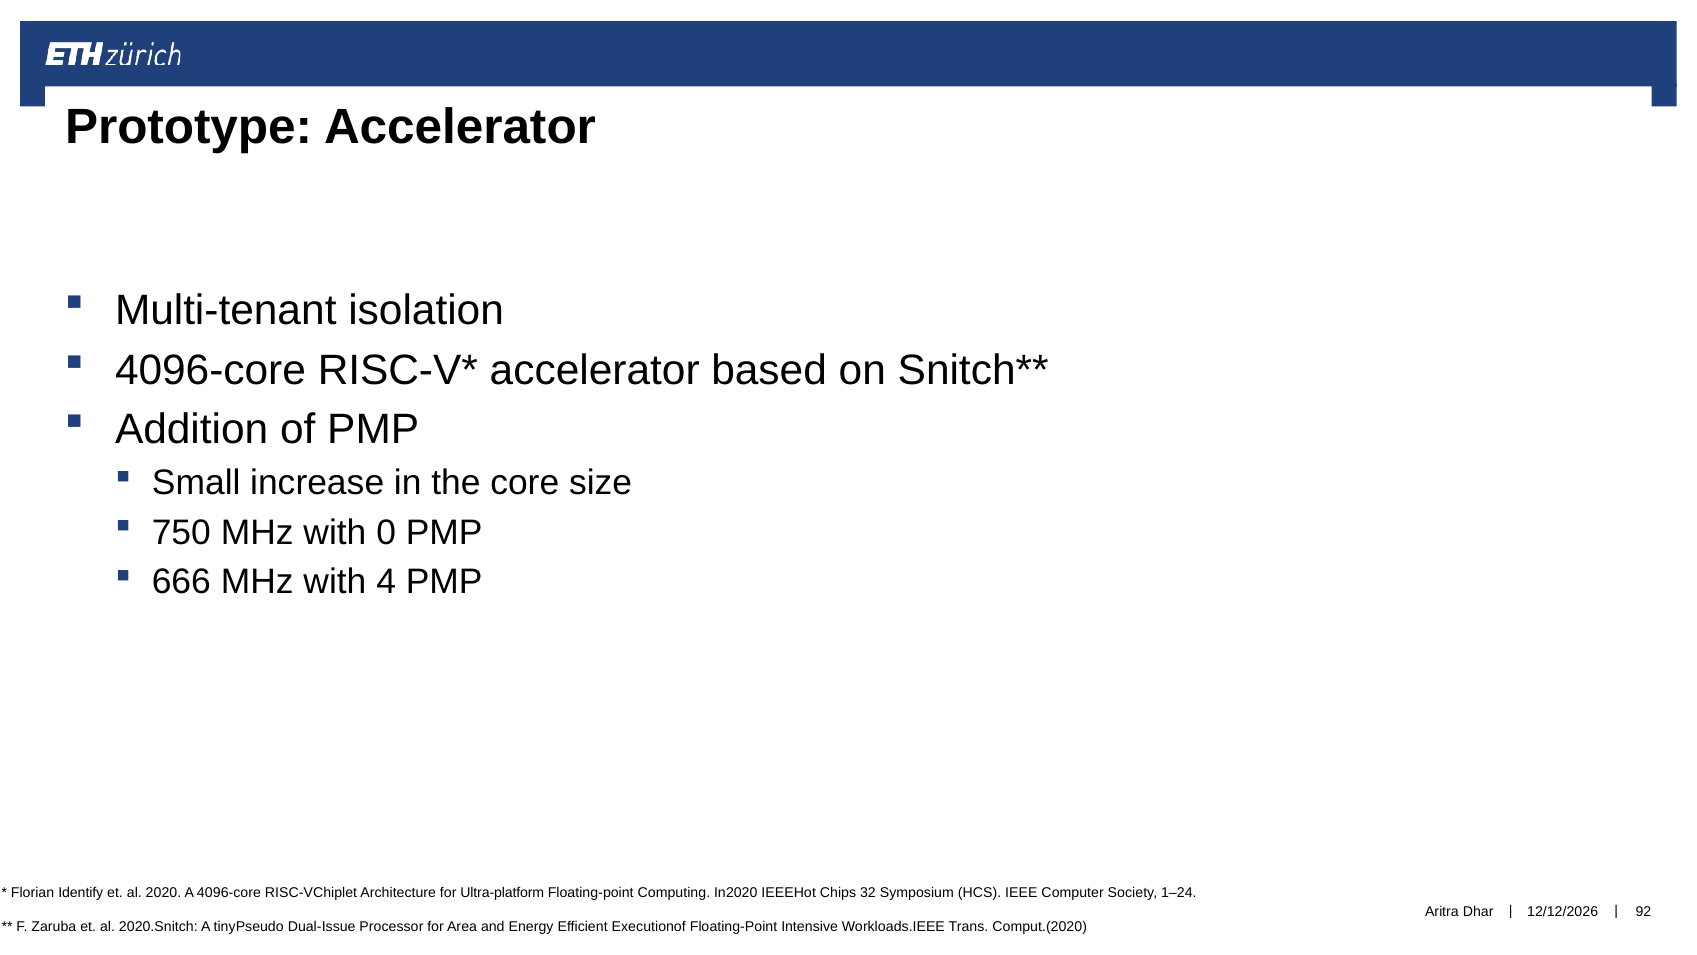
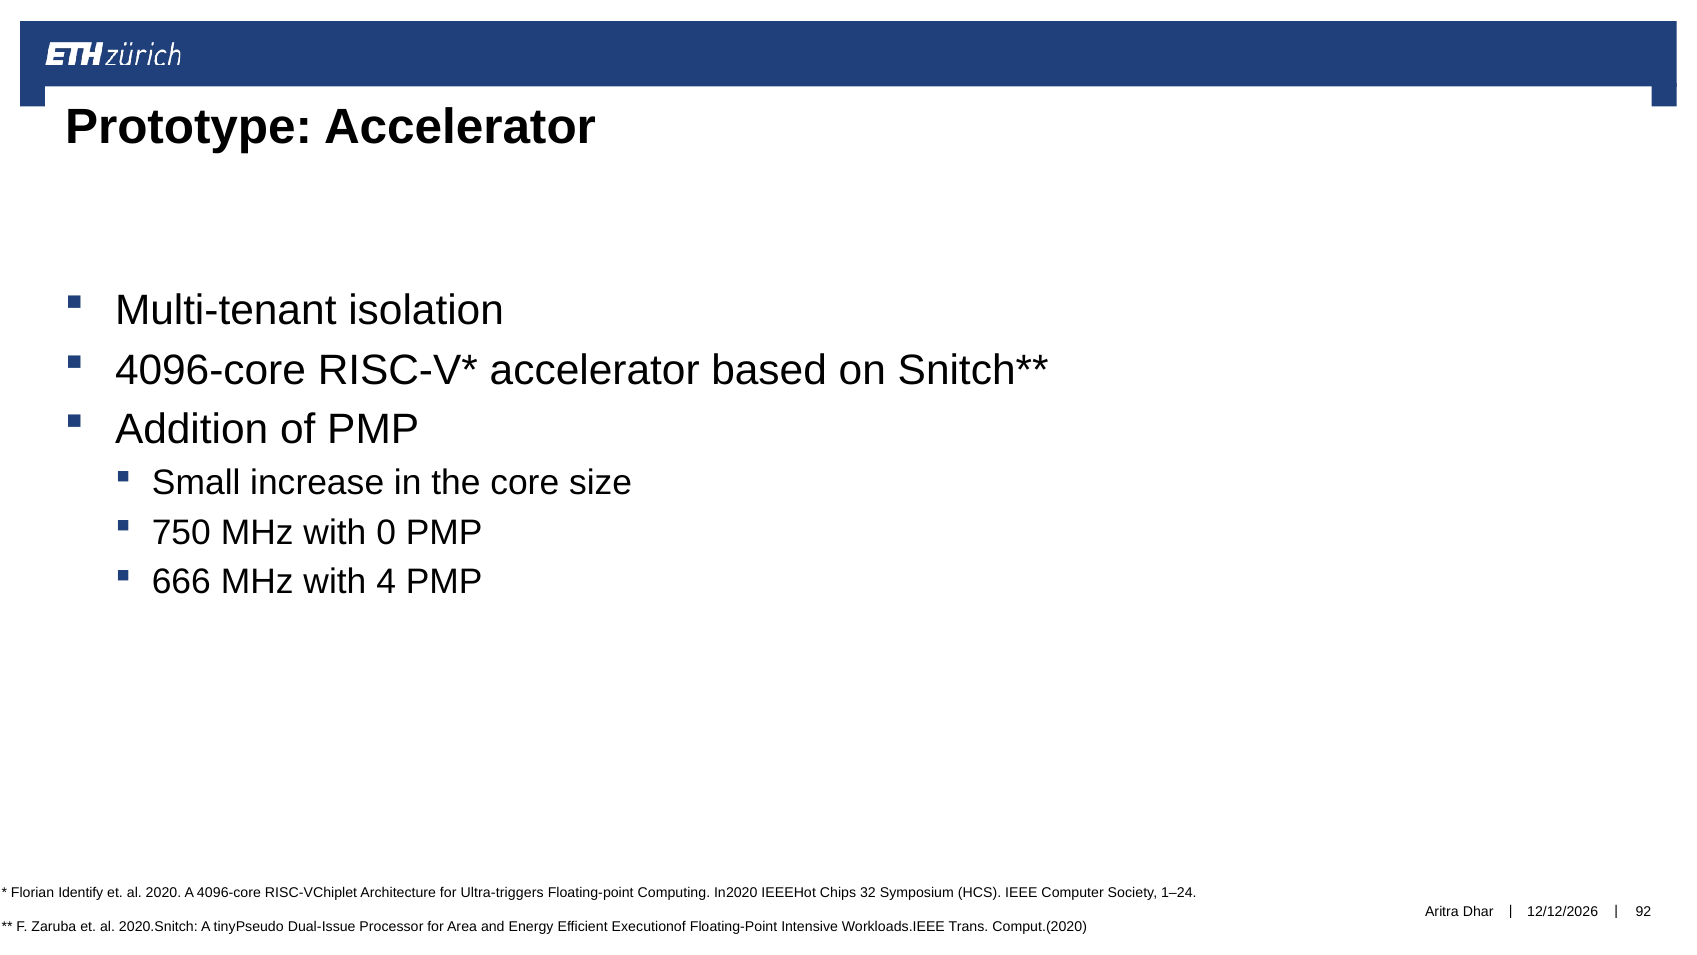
Ultra-platform: Ultra-platform -> Ultra-triggers
